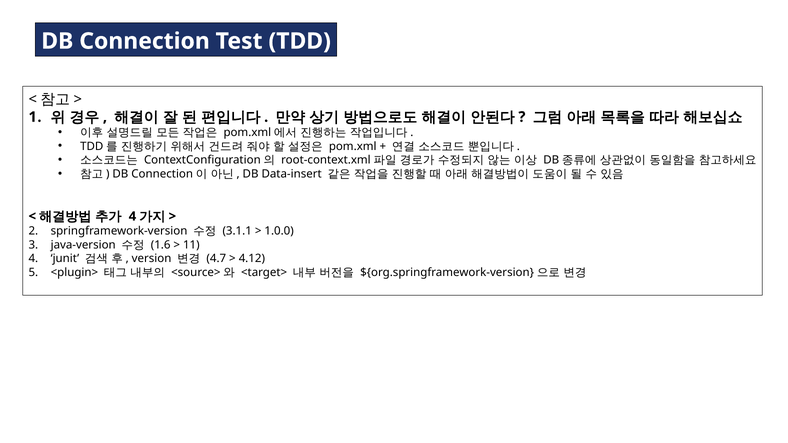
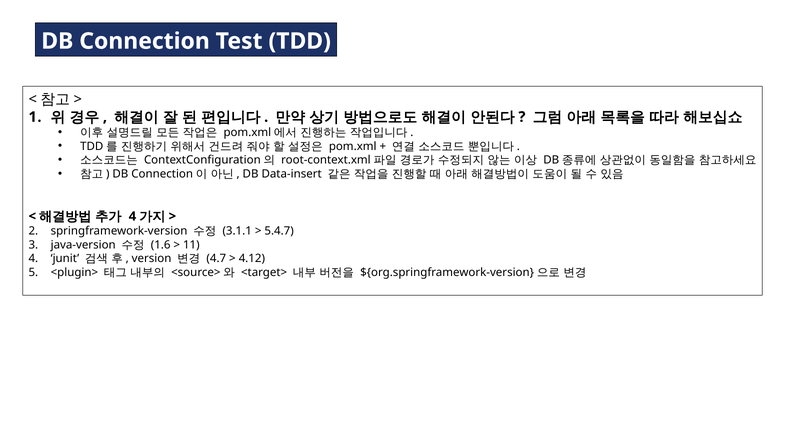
1.0.0: 1.0.0 -> 5.4.7
